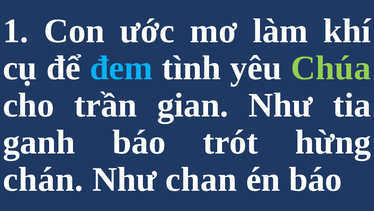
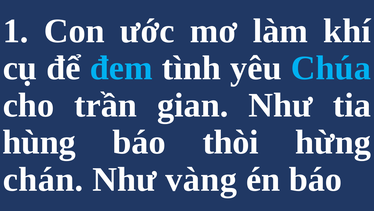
Chúa colour: light green -> light blue
ganh: ganh -> hùng
trót: trót -> thòi
chan: chan -> vàng
